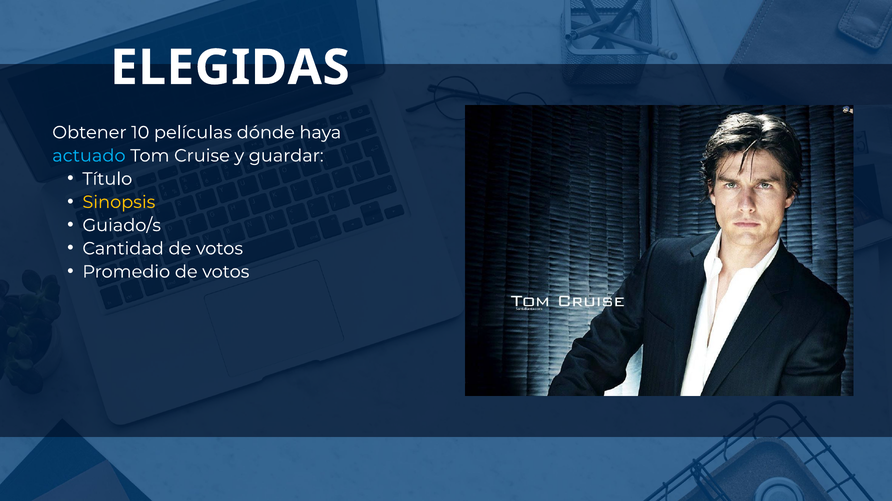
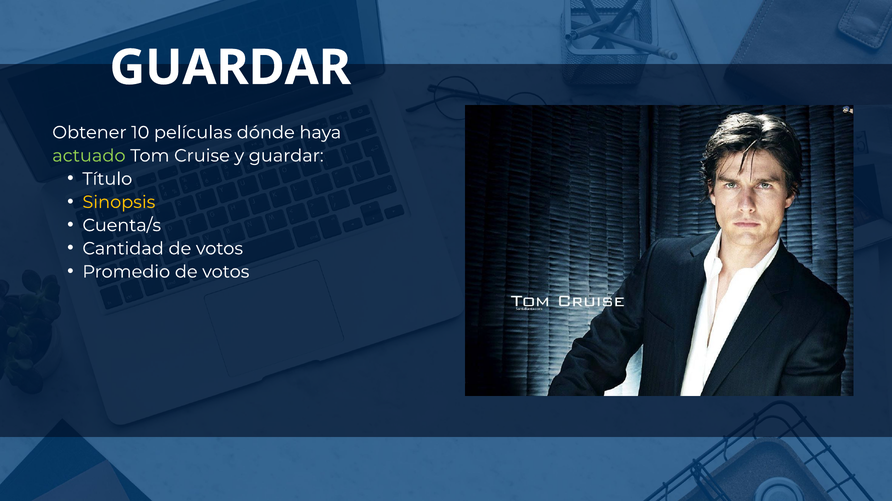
ELEGIDAS at (230, 68): ELEGIDAS -> GUARDAR
actuado colour: light blue -> light green
Guiado/s: Guiado/s -> Cuenta/s
